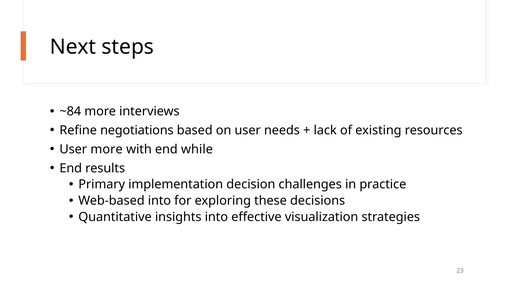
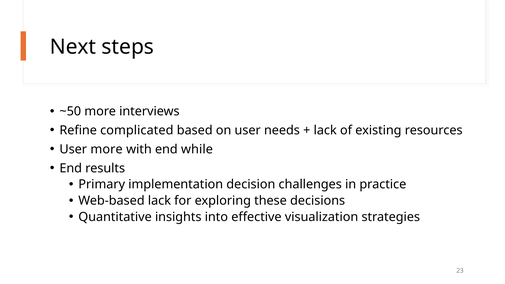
~84: ~84 -> ~50
negotiations: negotiations -> complicated
Web-based into: into -> lack
